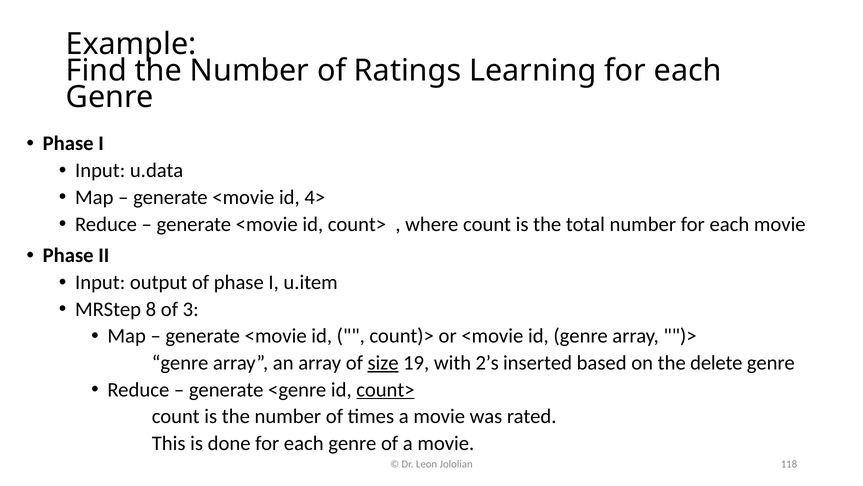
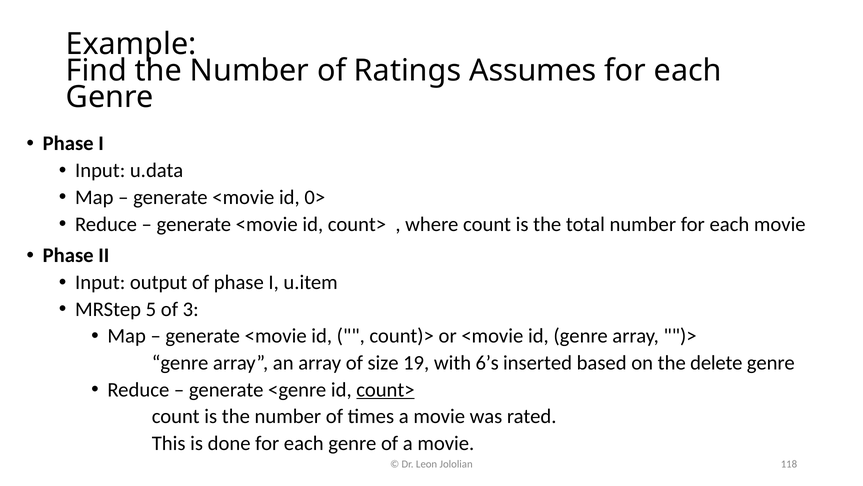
Learning: Learning -> Assumes
4>: 4> -> 0>
8: 8 -> 5
size underline: present -> none
2’s: 2’s -> 6’s
